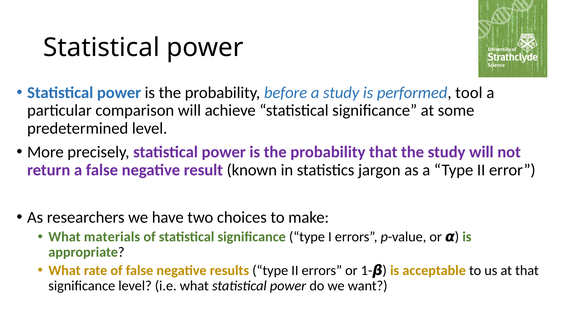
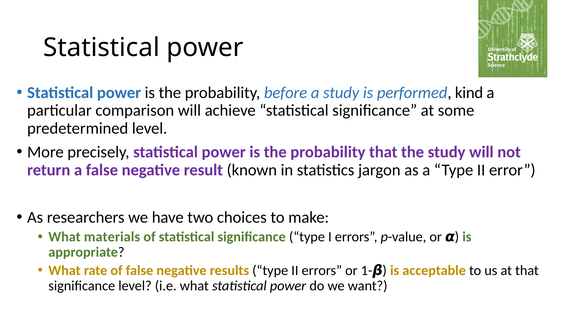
tool: tool -> kind
